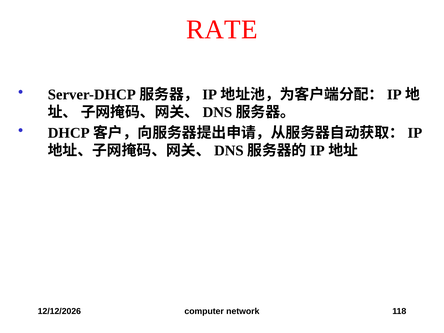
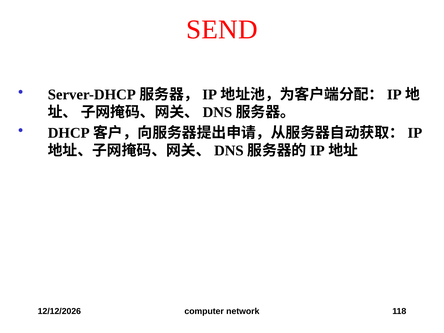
RATE: RATE -> SEND
